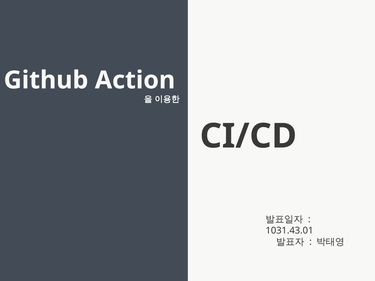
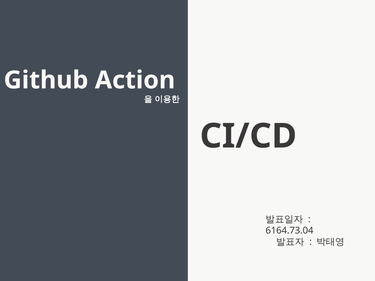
1031.43.01: 1031.43.01 -> 6164.73.04
